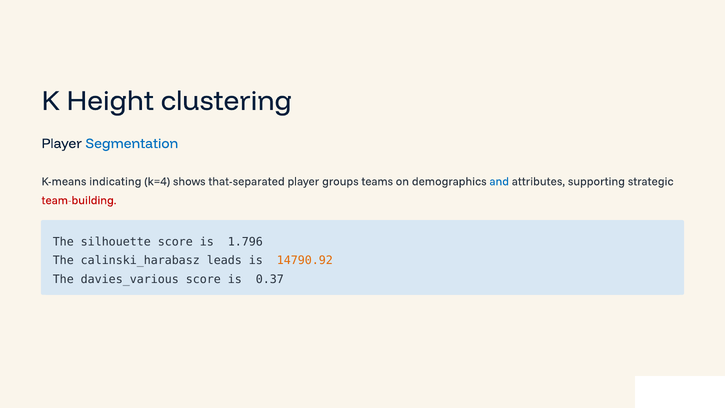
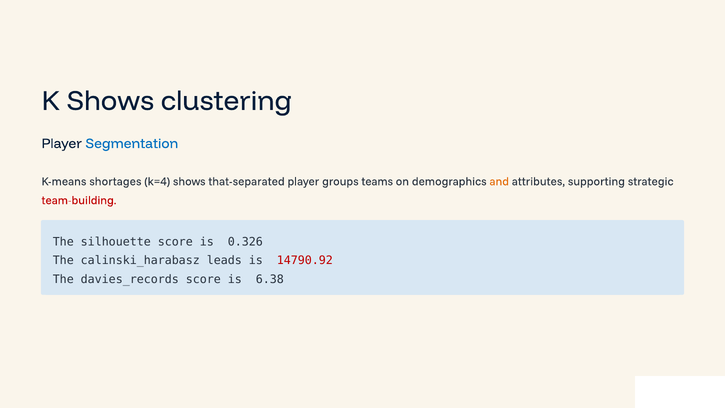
K Height: Height -> Shows
indicating: indicating -> shortages
and colour: blue -> orange
1.796: 1.796 -> 0.326
14790.92 colour: orange -> red
davies_various: davies_various -> davies_records
0.37: 0.37 -> 6.38
